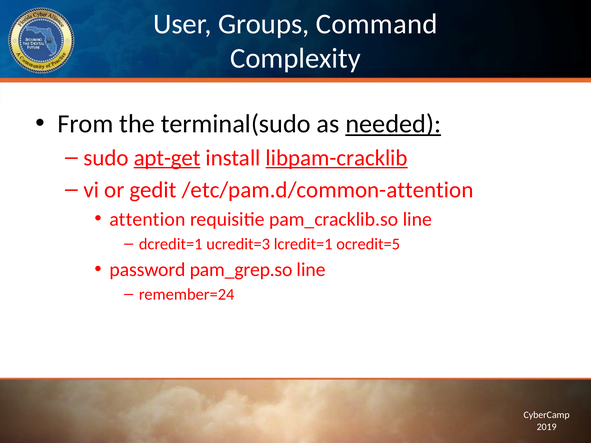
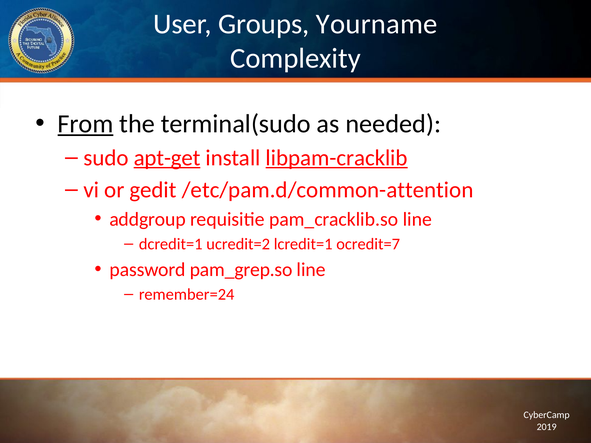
Command: Command -> Yourname
From underline: none -> present
needed underline: present -> none
attention: attention -> addgroup
ucredit=3: ucredit=3 -> ucredit=2
ocredit=5: ocredit=5 -> ocredit=7
